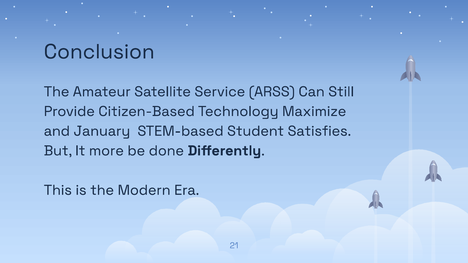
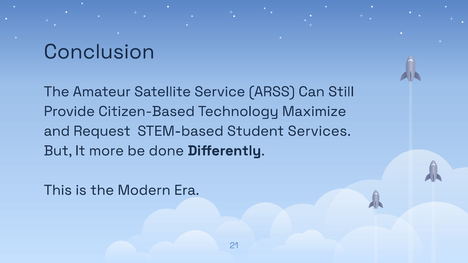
January: January -> Request
Satisfies: Satisfies -> Services
